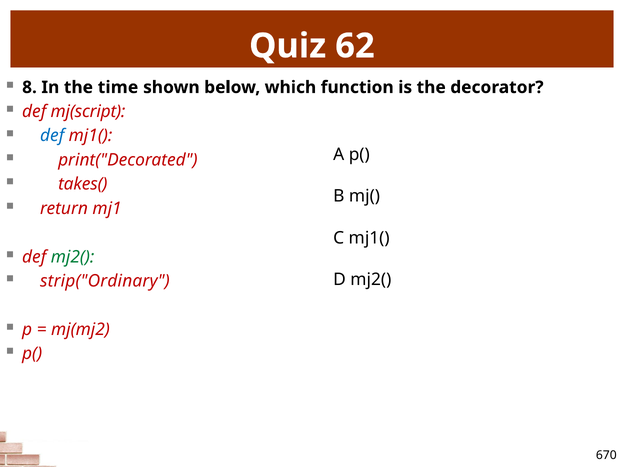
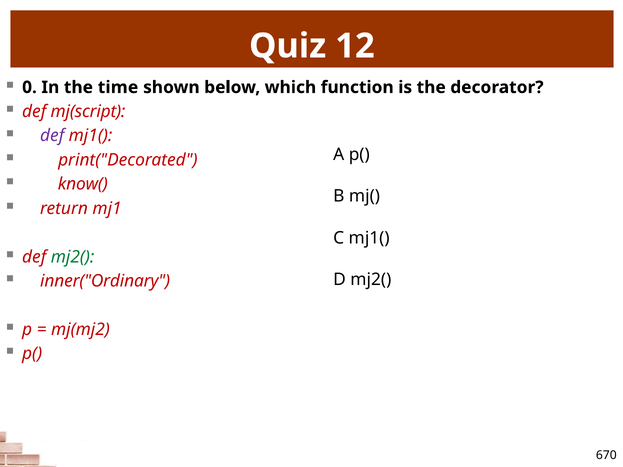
62: 62 -> 12
8: 8 -> 0
def at (52, 136) colour: blue -> purple
takes(: takes( -> know(
strip("Ordinary: strip("Ordinary -> inner("Ordinary
